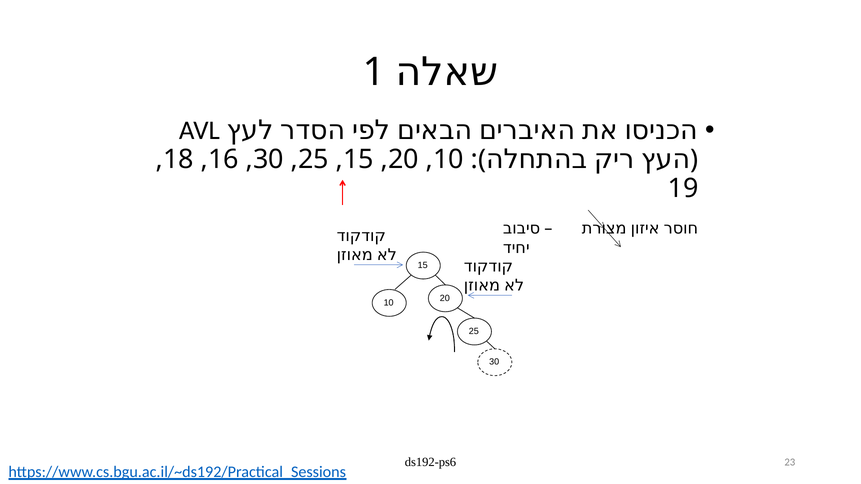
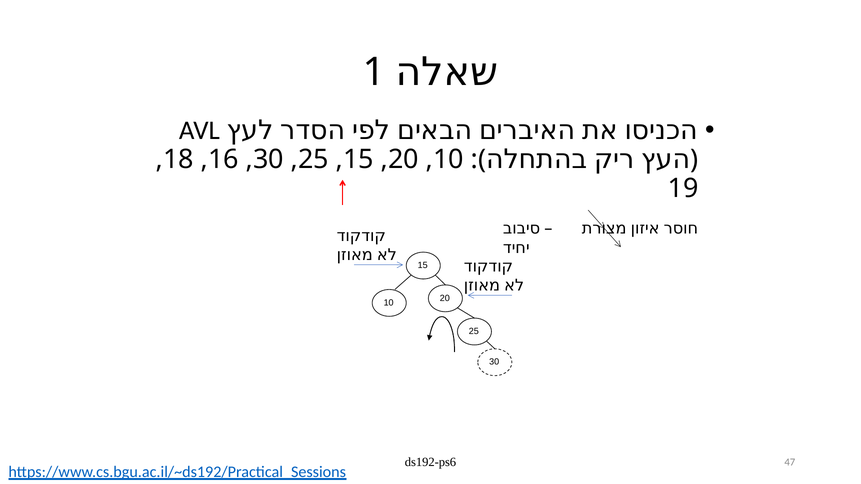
23: 23 -> 47
